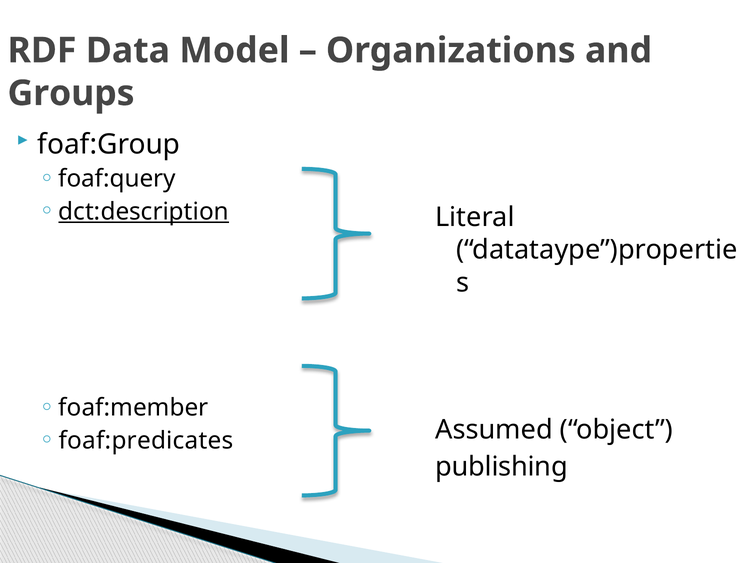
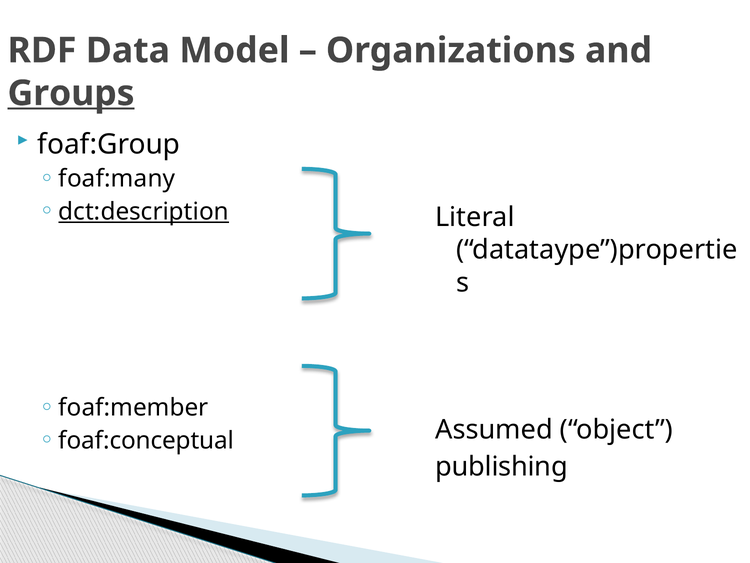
Groups underline: none -> present
foaf:query: foaf:query -> foaf:many
foaf:predicates: foaf:predicates -> foaf:conceptual
